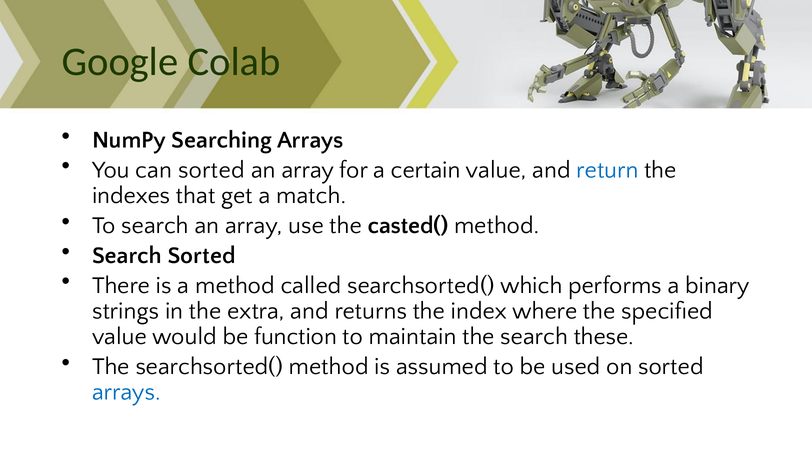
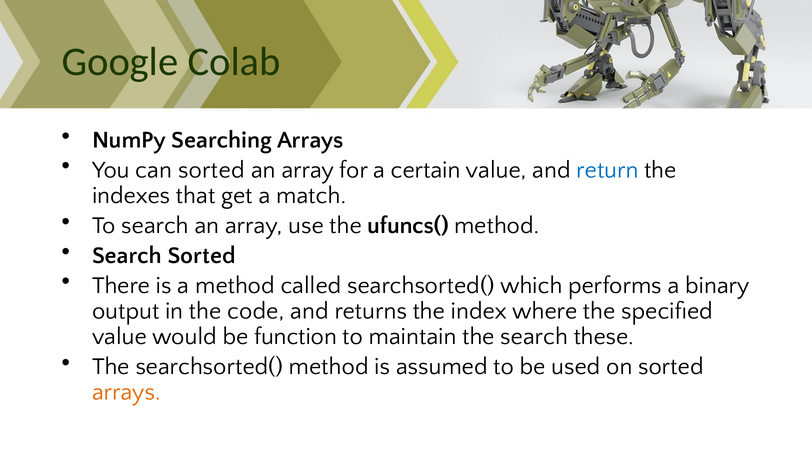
casted(: casted( -> ufuncs(
strings: strings -> output
extra: extra -> code
arrays at (126, 392) colour: blue -> orange
